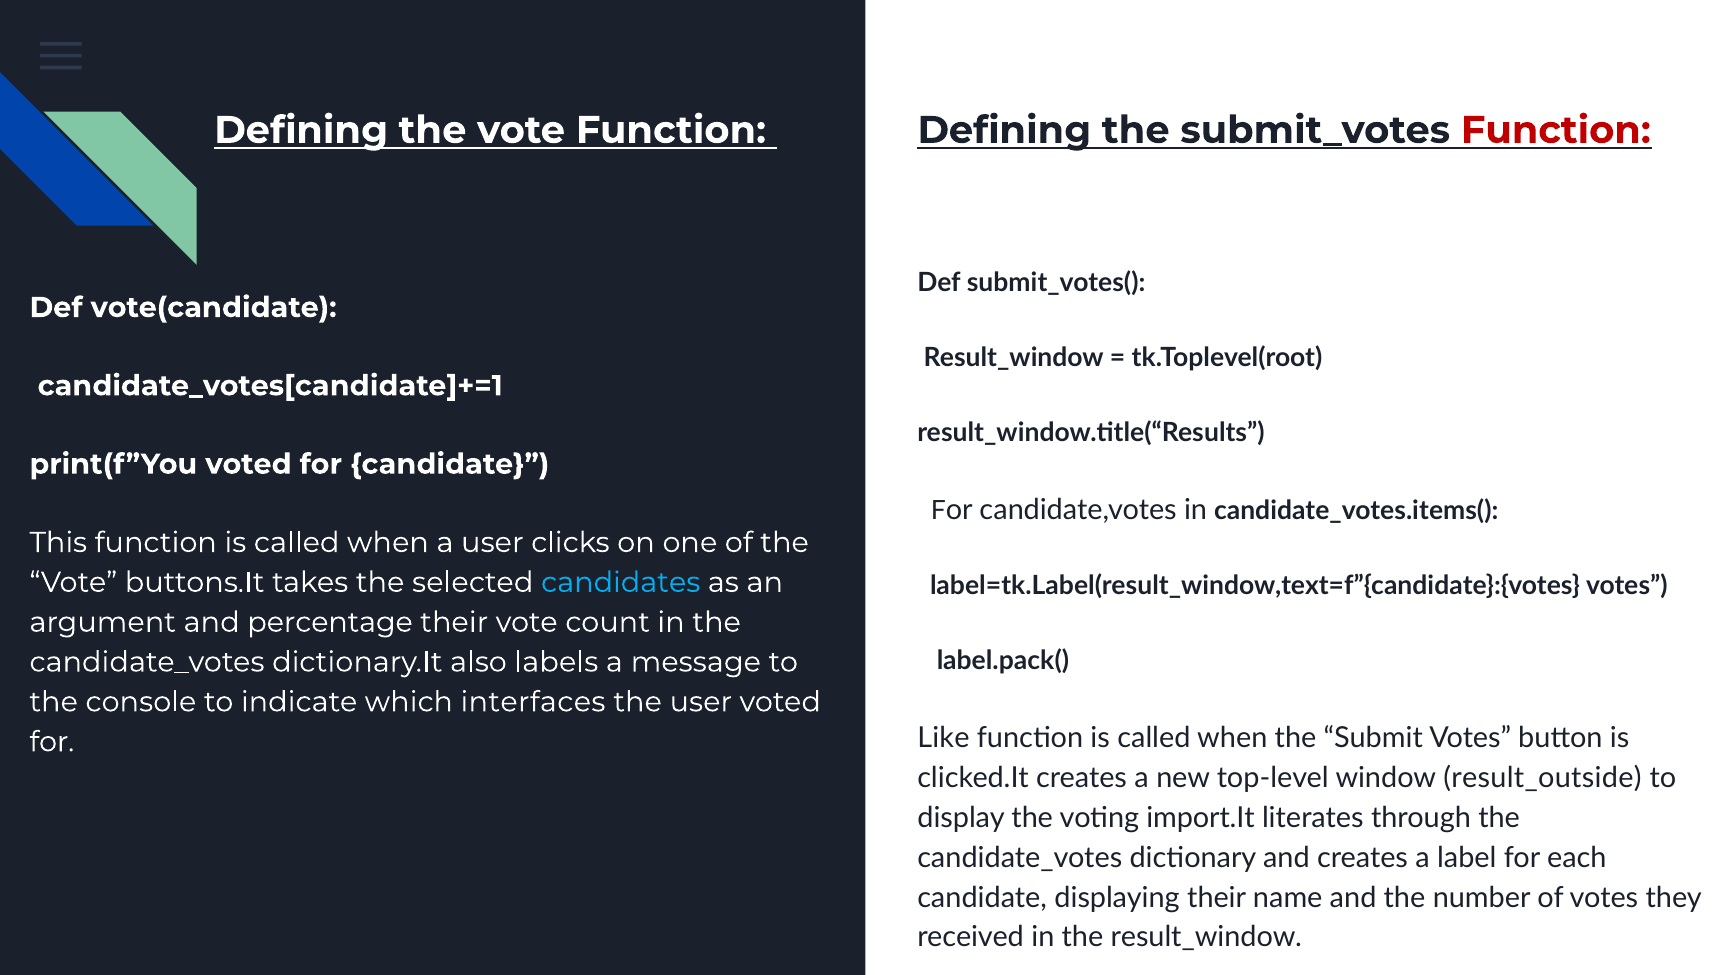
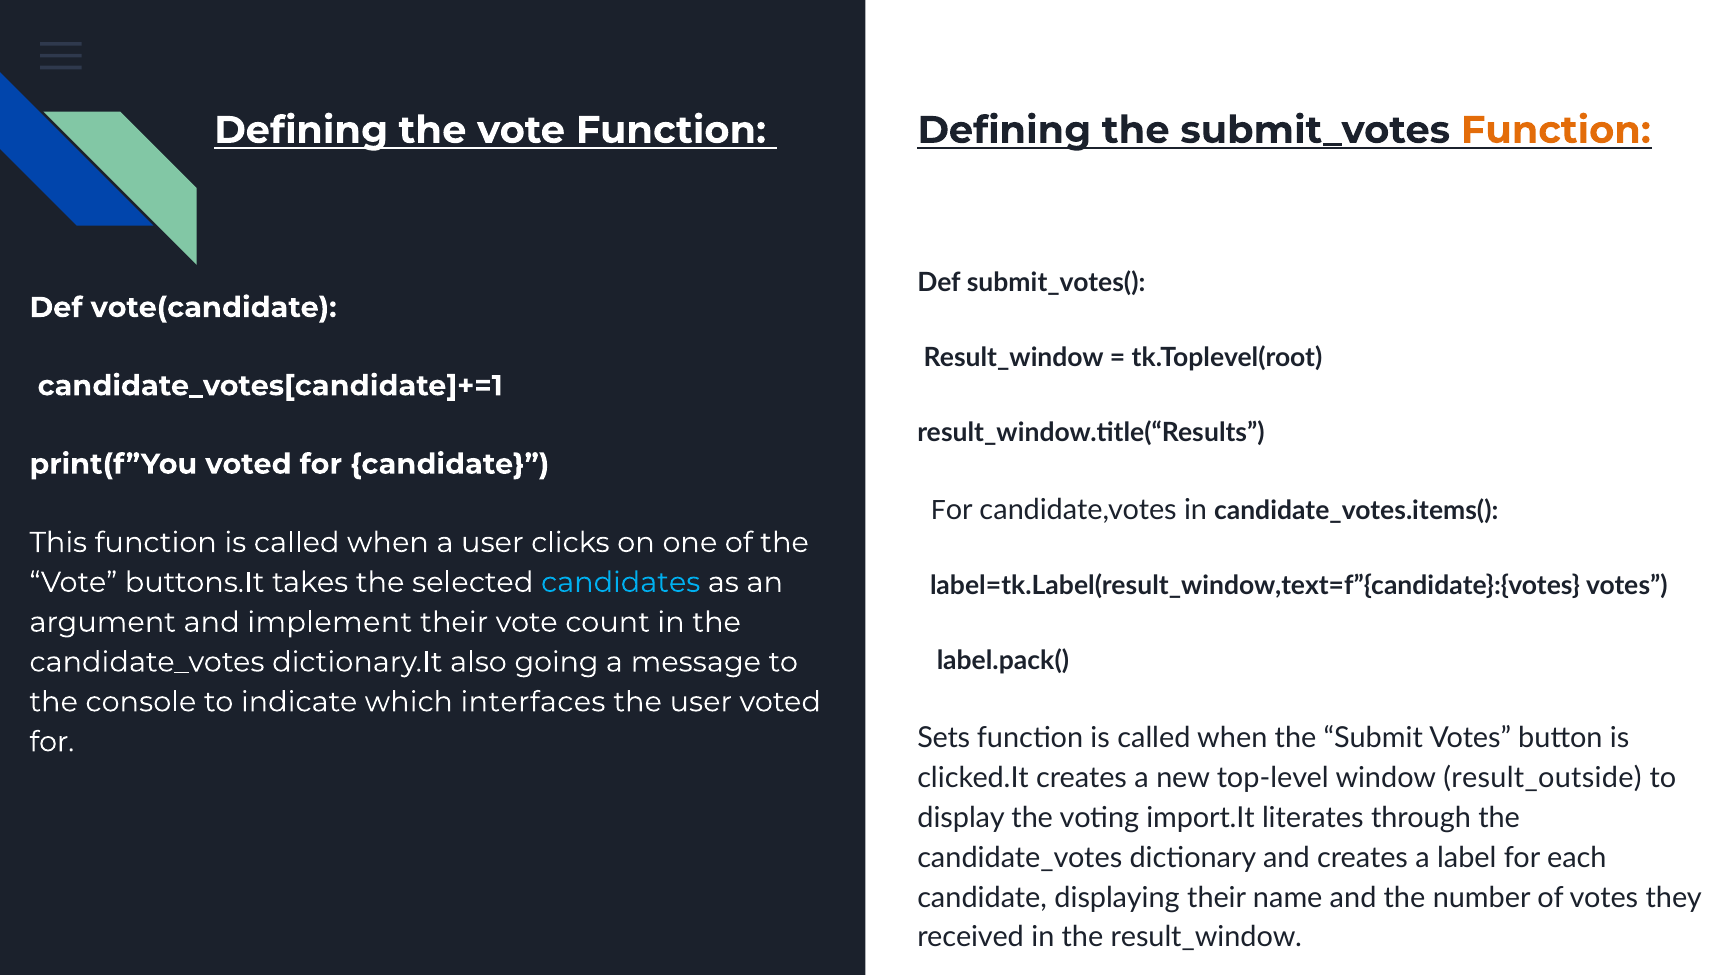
Function at (1556, 130) colour: red -> orange
percentage: percentage -> implement
labels: labels -> going
Like: Like -> Sets
